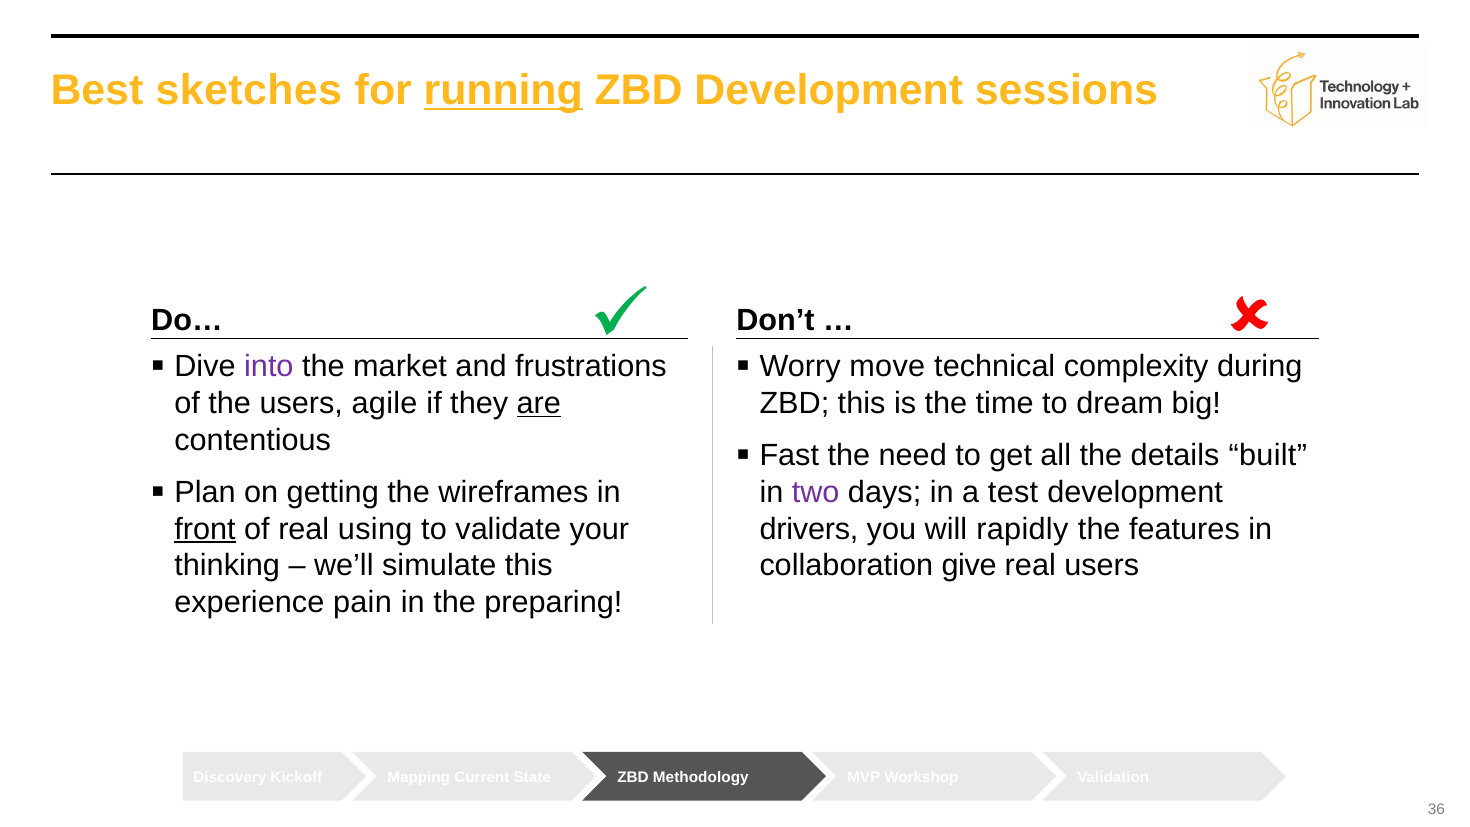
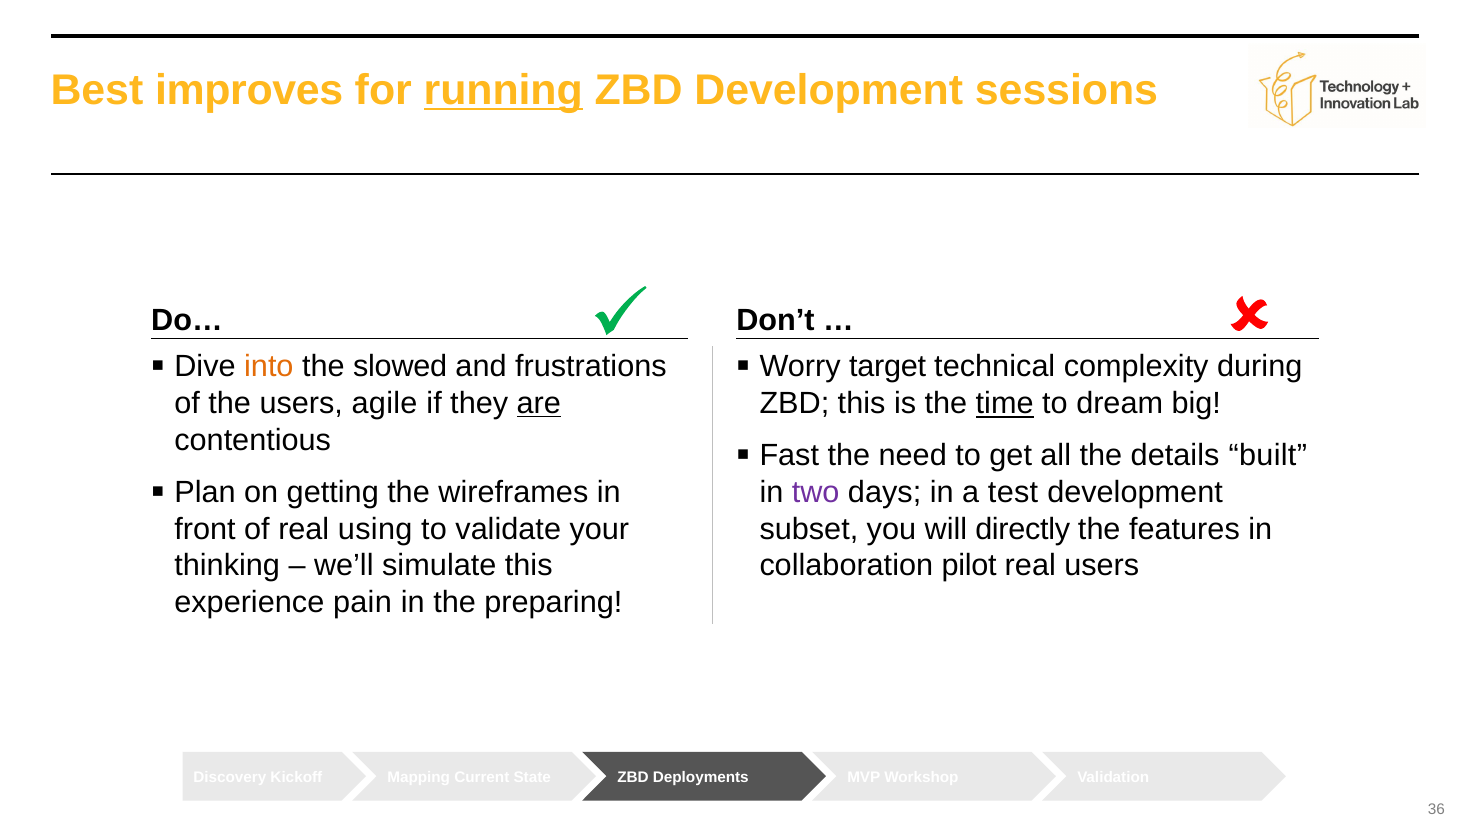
sketches: sketches -> improves
into colour: purple -> orange
market: market -> slowed
move: move -> target
time underline: none -> present
front underline: present -> none
drivers: drivers -> subset
rapidly: rapidly -> directly
give: give -> pilot
Methodology: Methodology -> Deployments
